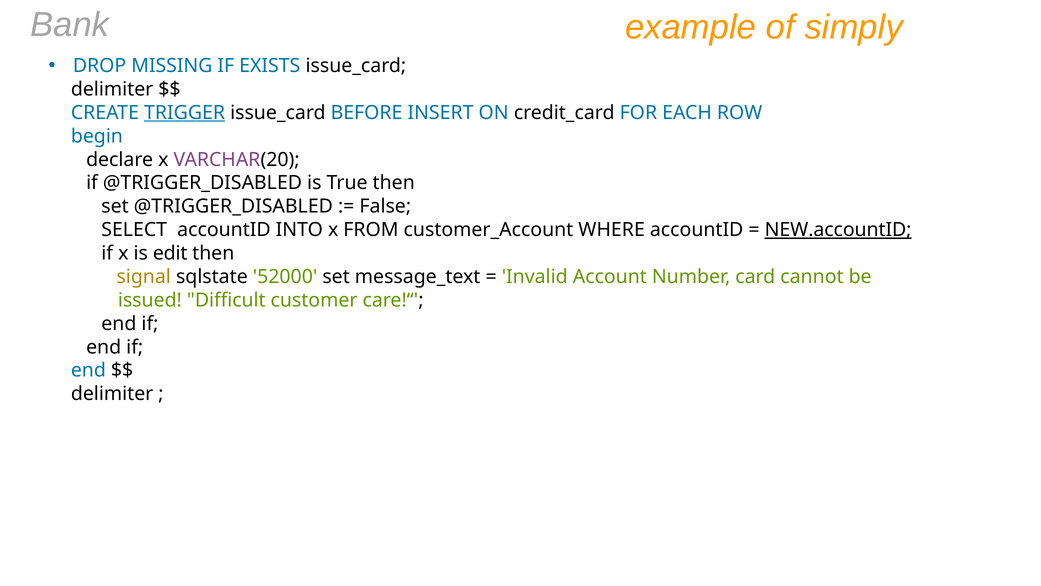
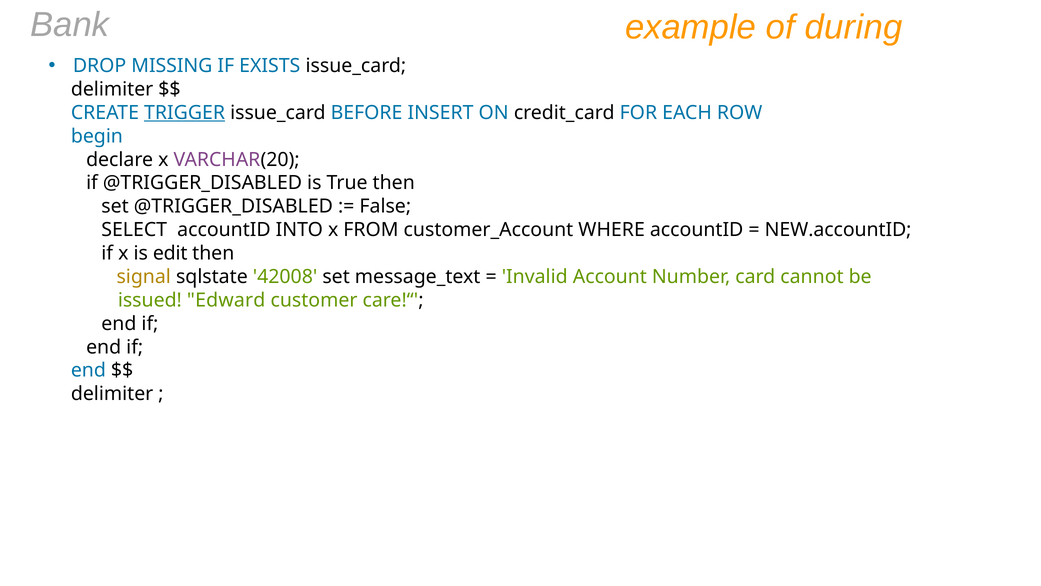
simply: simply -> during
NEW.accountID underline: present -> none
52000: 52000 -> 42008
Difficult: Difficult -> Edward
